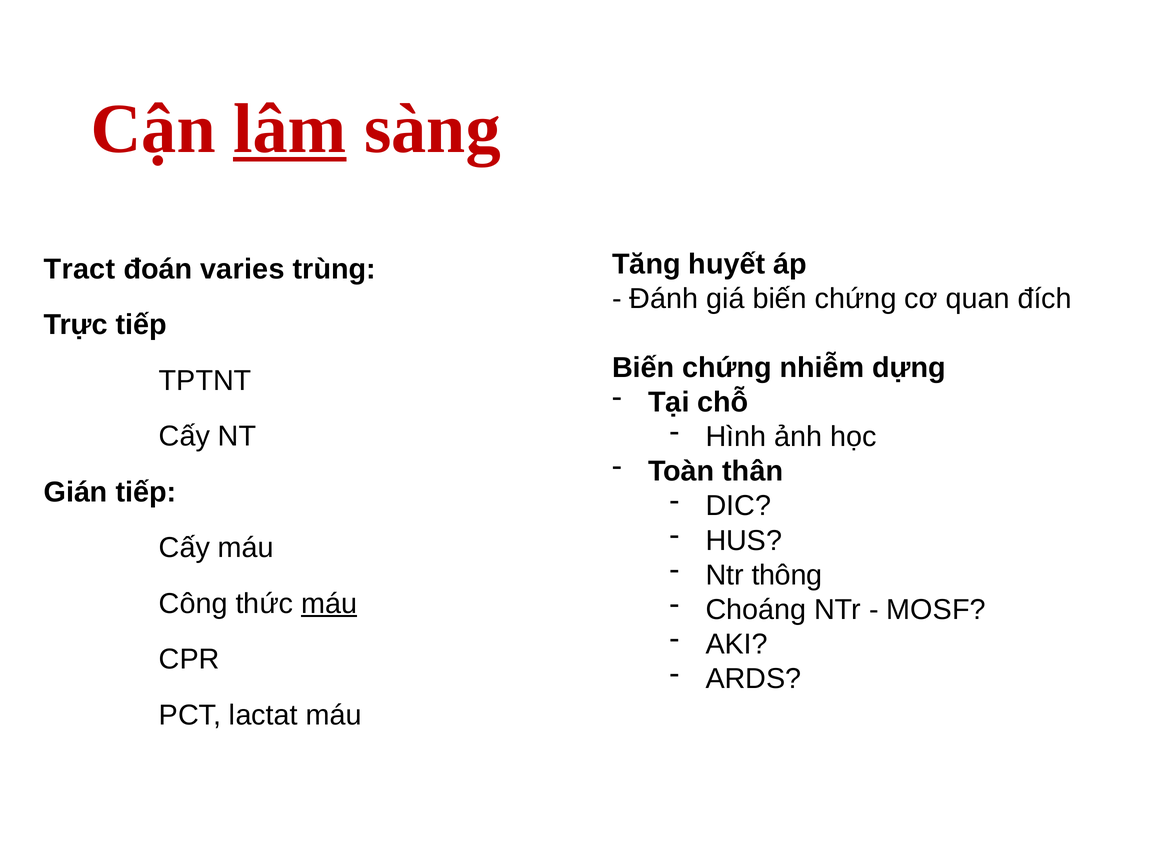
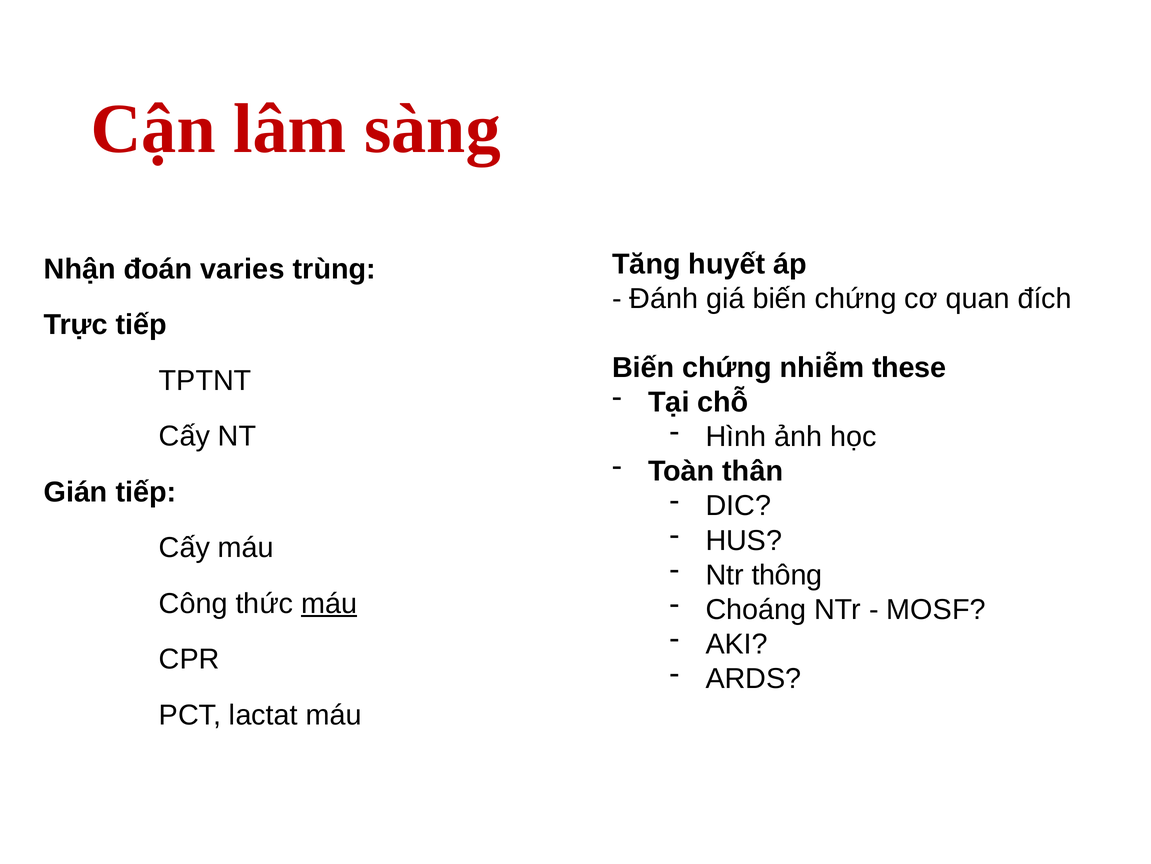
lâm underline: present -> none
Tract: Tract -> Nhận
dựng: dựng -> these
